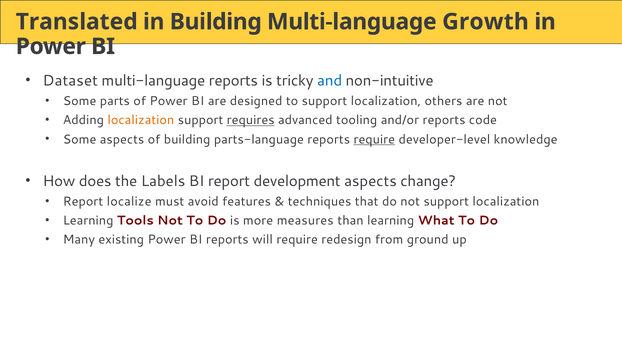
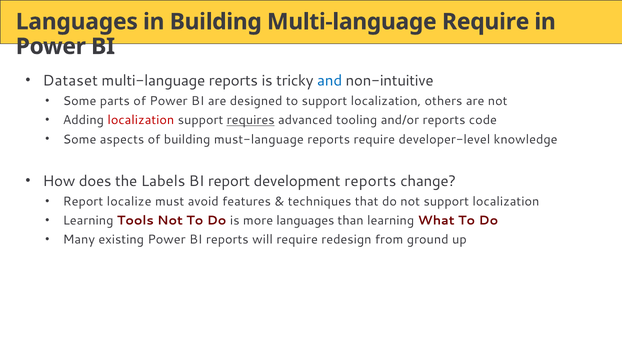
Translated at (77, 22): Translated -> Languages
Multi-language Growth: Growth -> Require
localization at (141, 120) colour: orange -> red
parts-language: parts-language -> must-language
require at (374, 139) underline: present -> none
development aspects: aspects -> reports
more measures: measures -> languages
